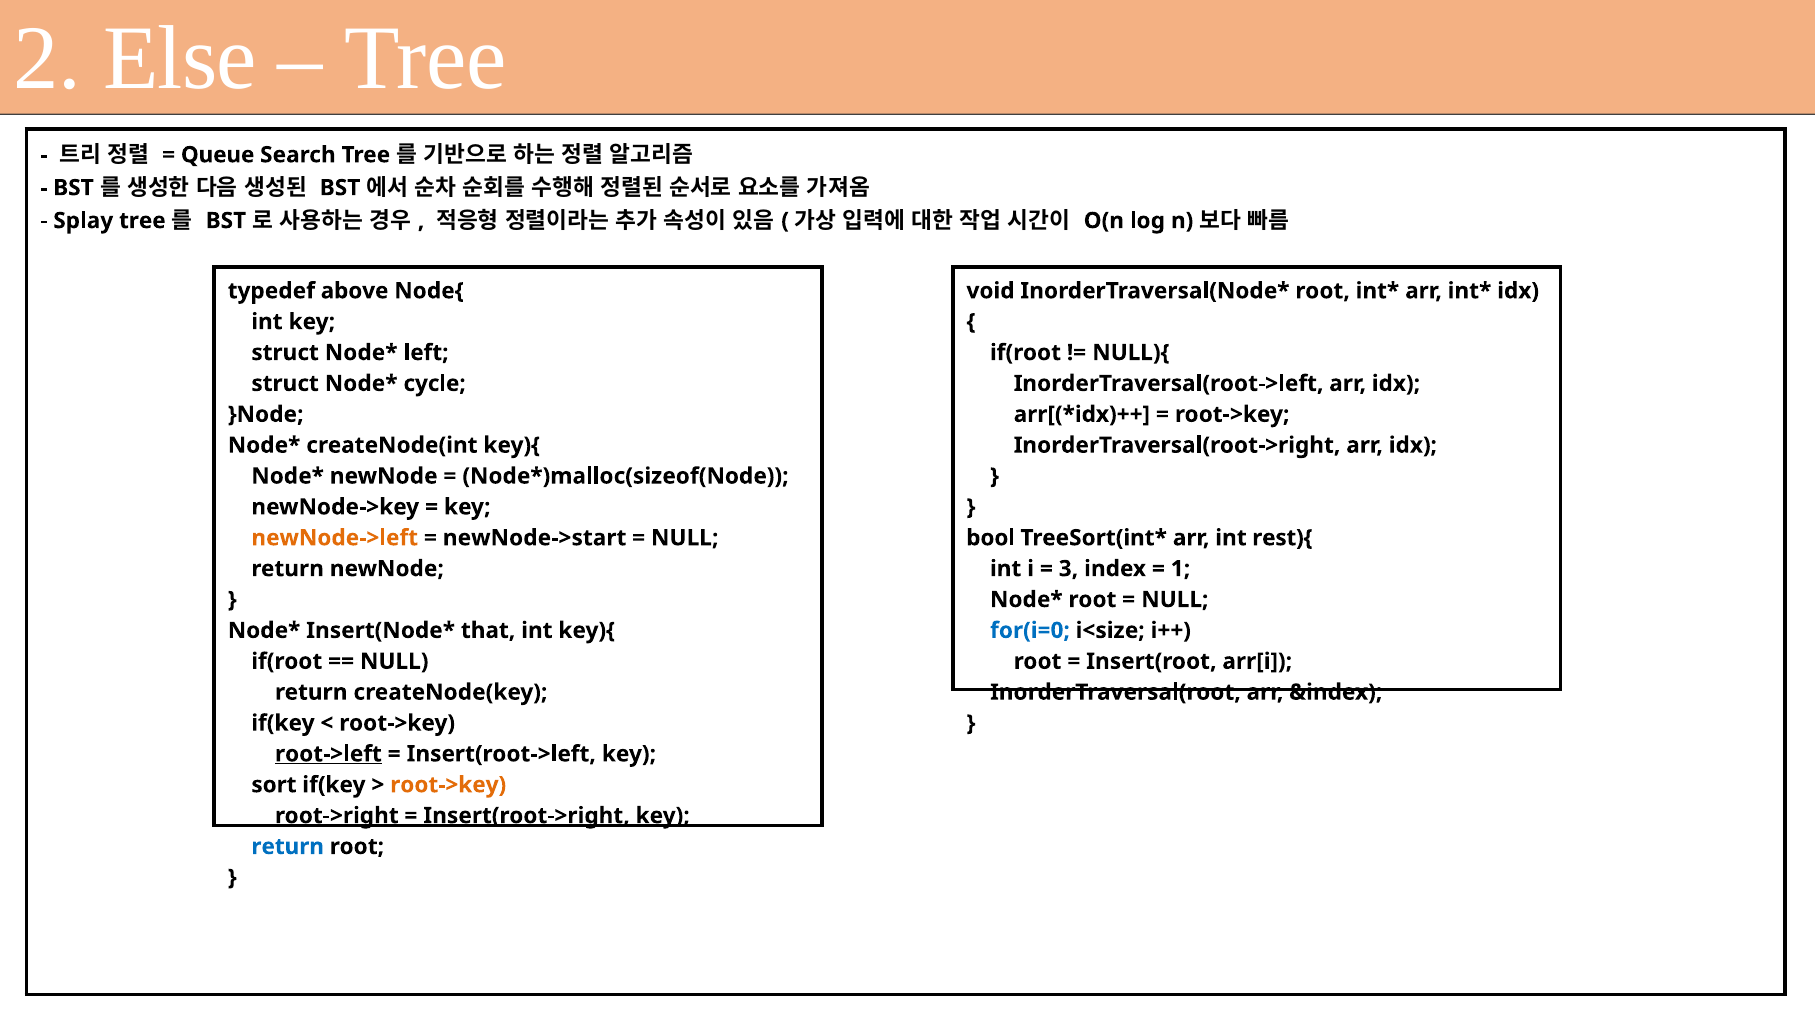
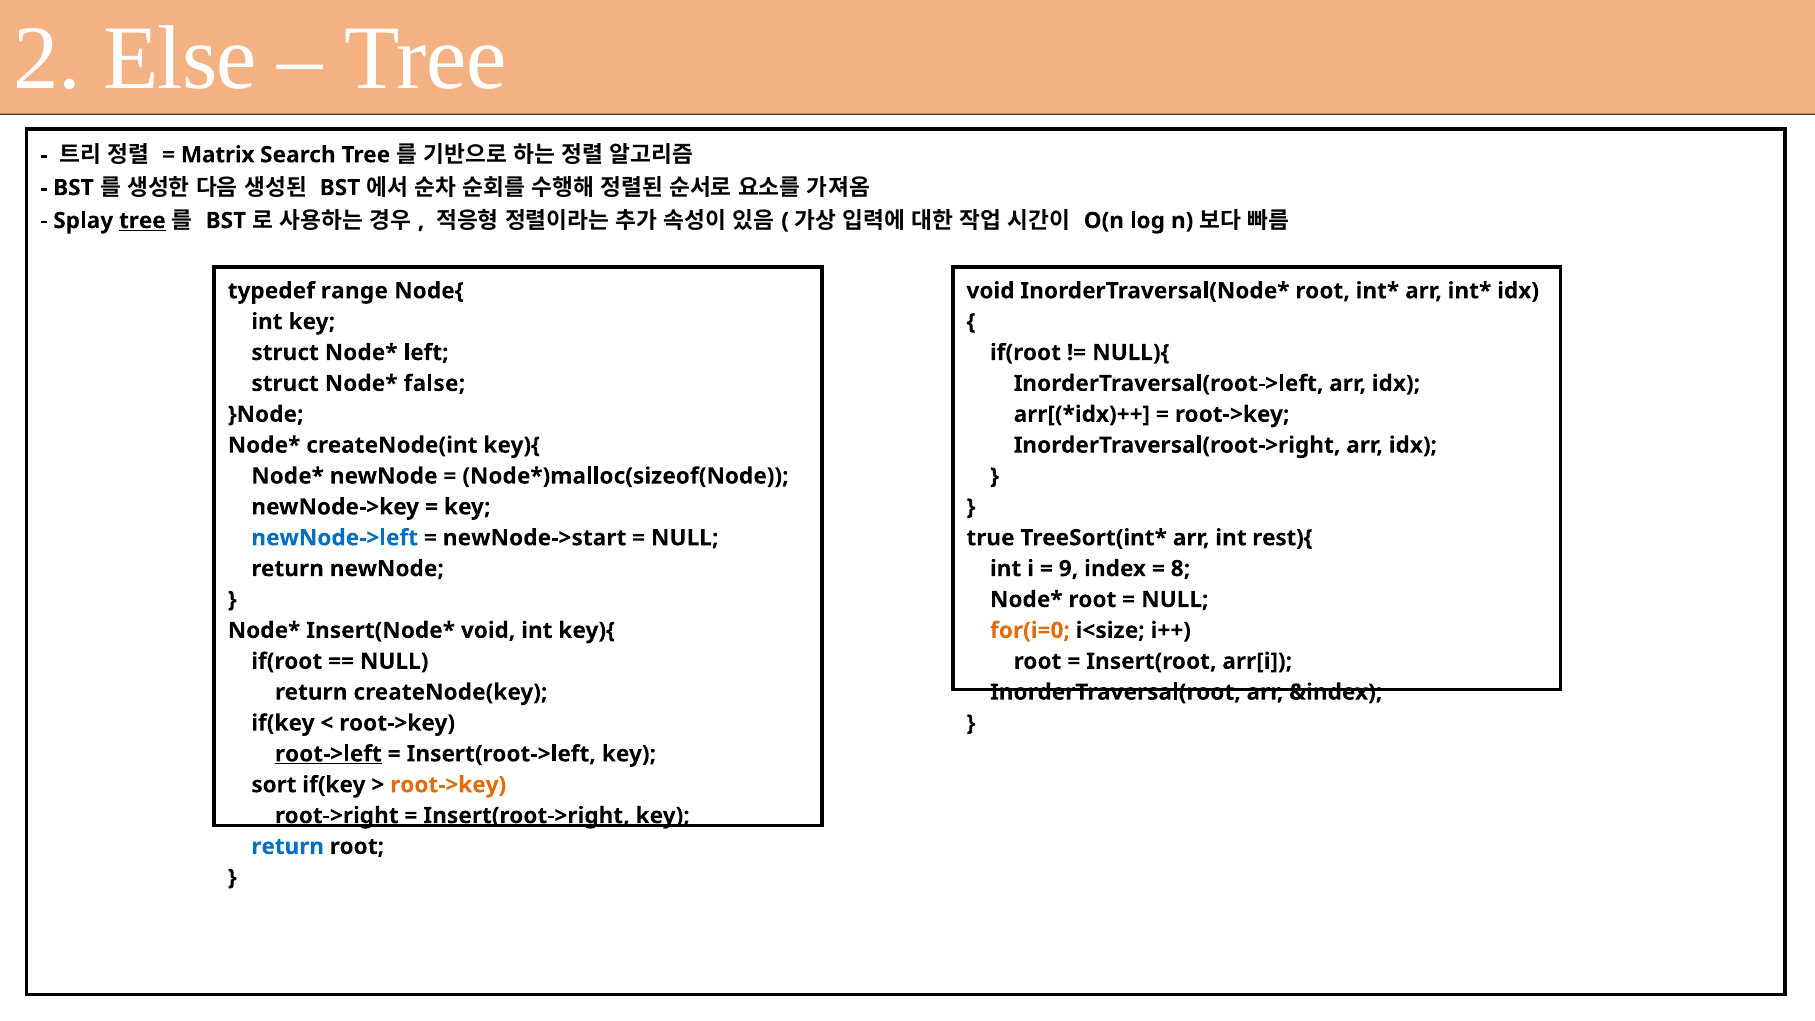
Queue: Queue -> Matrix
tree at (142, 221) underline: none -> present
above: above -> range
cycle: cycle -> false
newNode->left colour: orange -> blue
bool: bool -> true
3: 3 -> 9
1: 1 -> 8
that at (488, 630): that -> void
for(i=0 colour: blue -> orange
